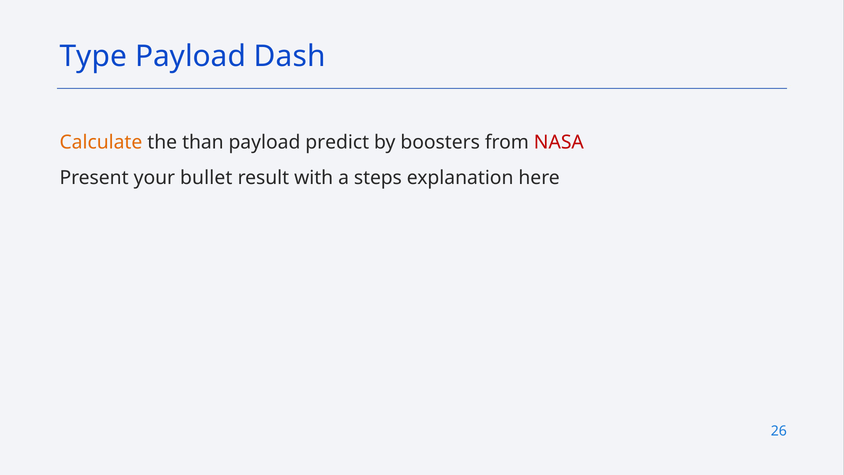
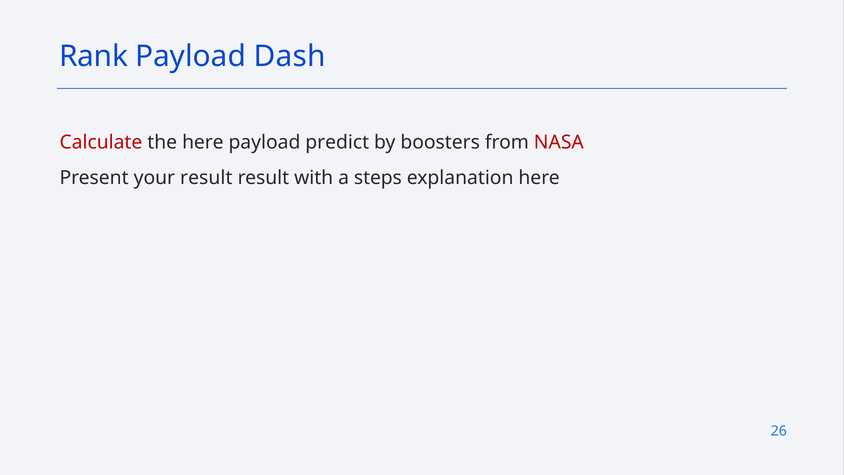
Type: Type -> Rank
Calculate colour: orange -> red
the than: than -> here
your bullet: bullet -> result
